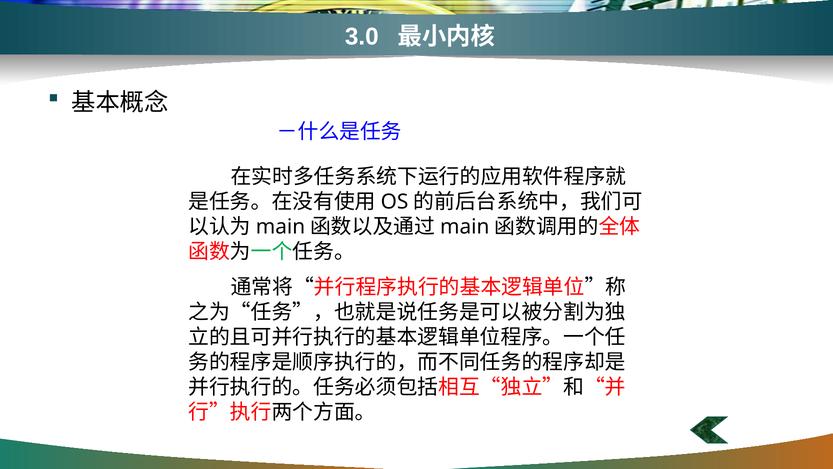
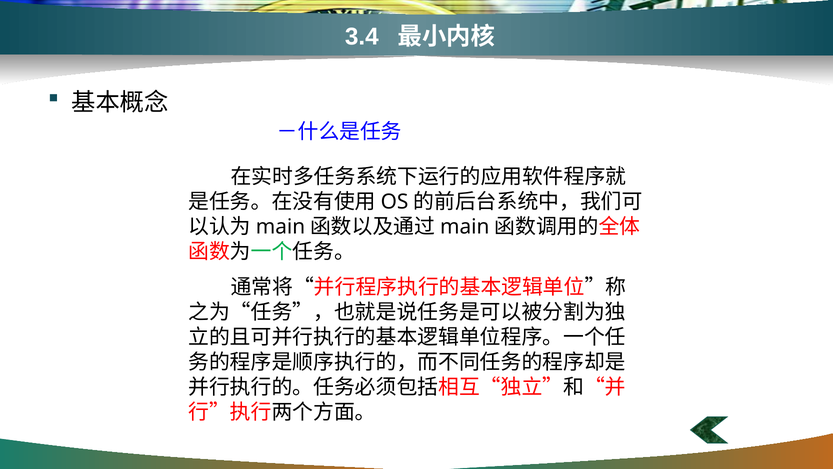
3.0: 3.0 -> 3.4
